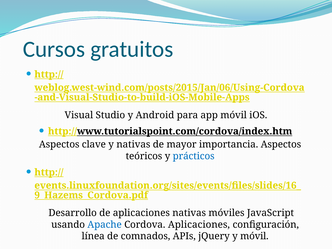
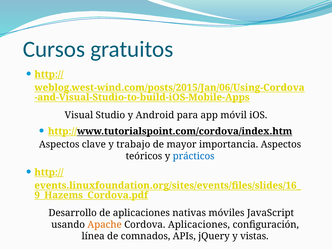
y nativas: nativas -> trabajo
Apache colour: blue -> orange
y móvil: móvil -> vistas
